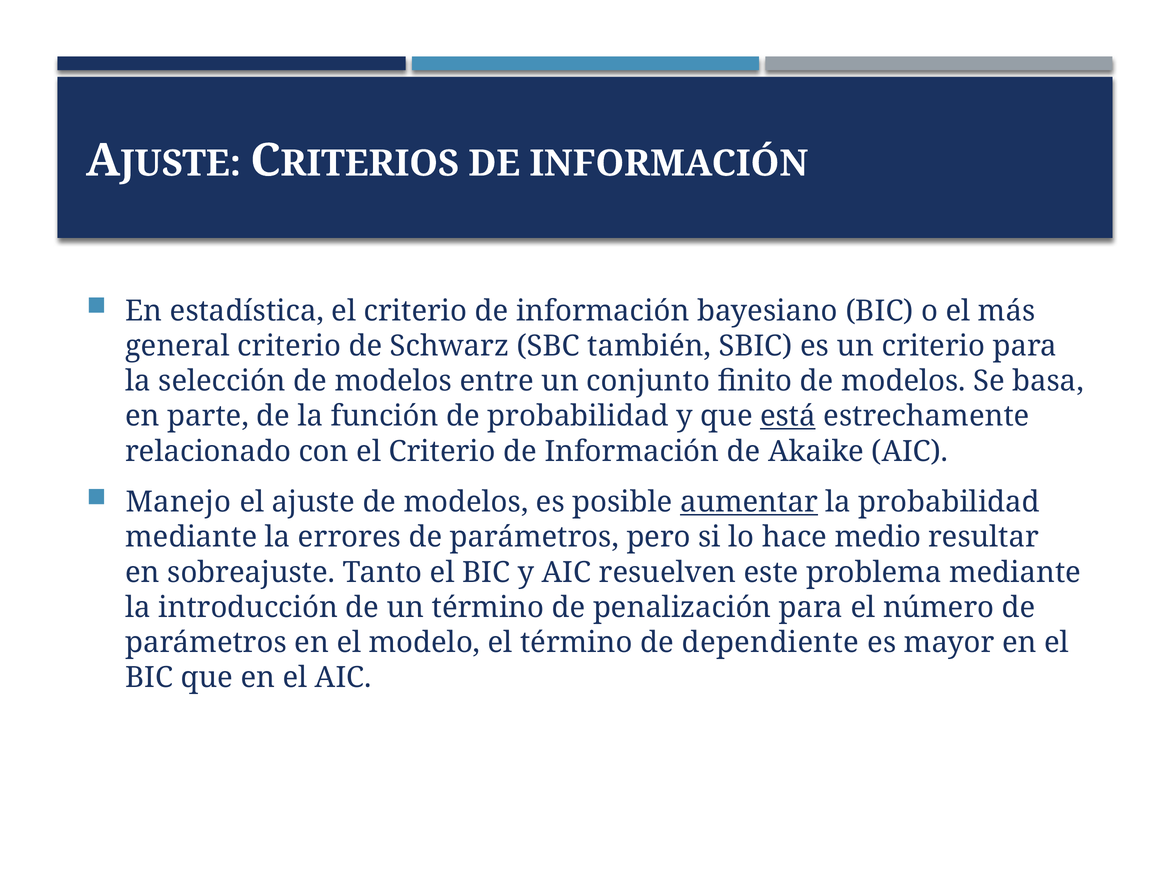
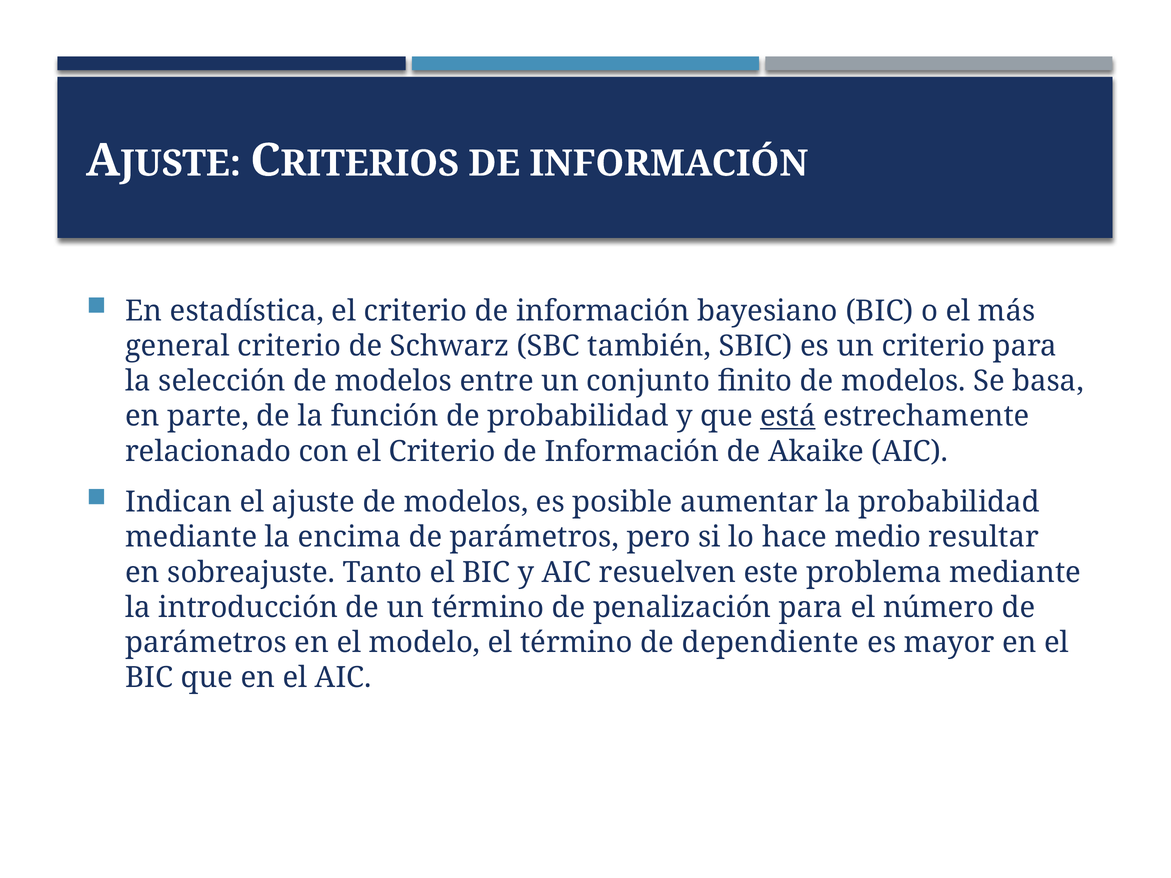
Manejo: Manejo -> Indican
aumentar underline: present -> none
errores: errores -> encima
